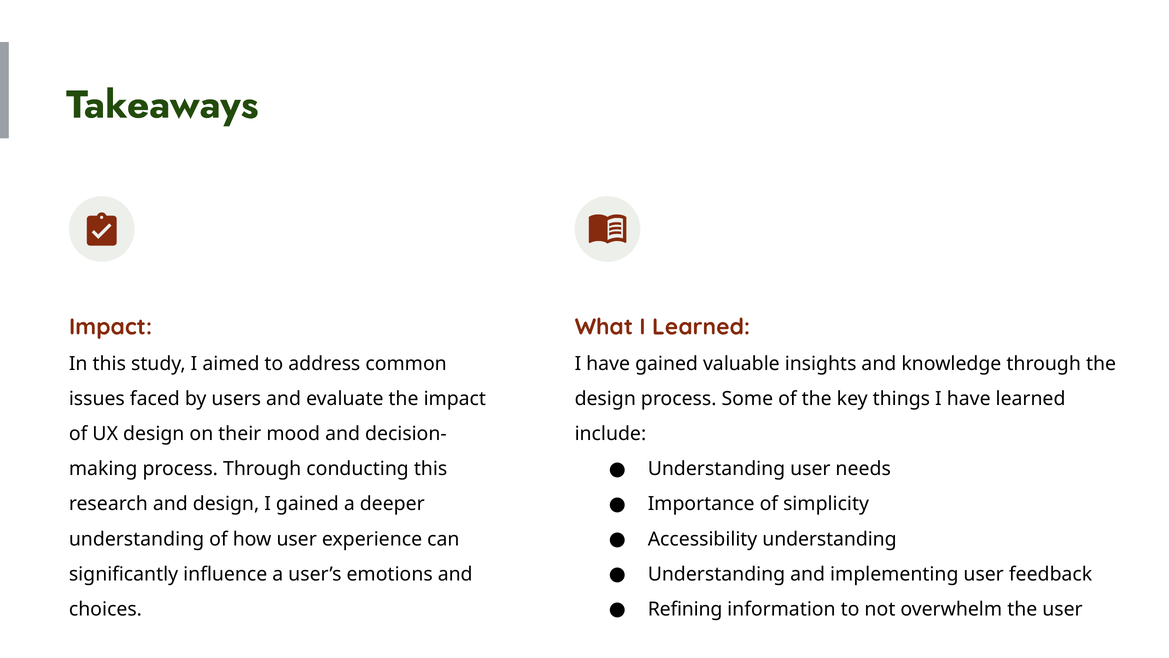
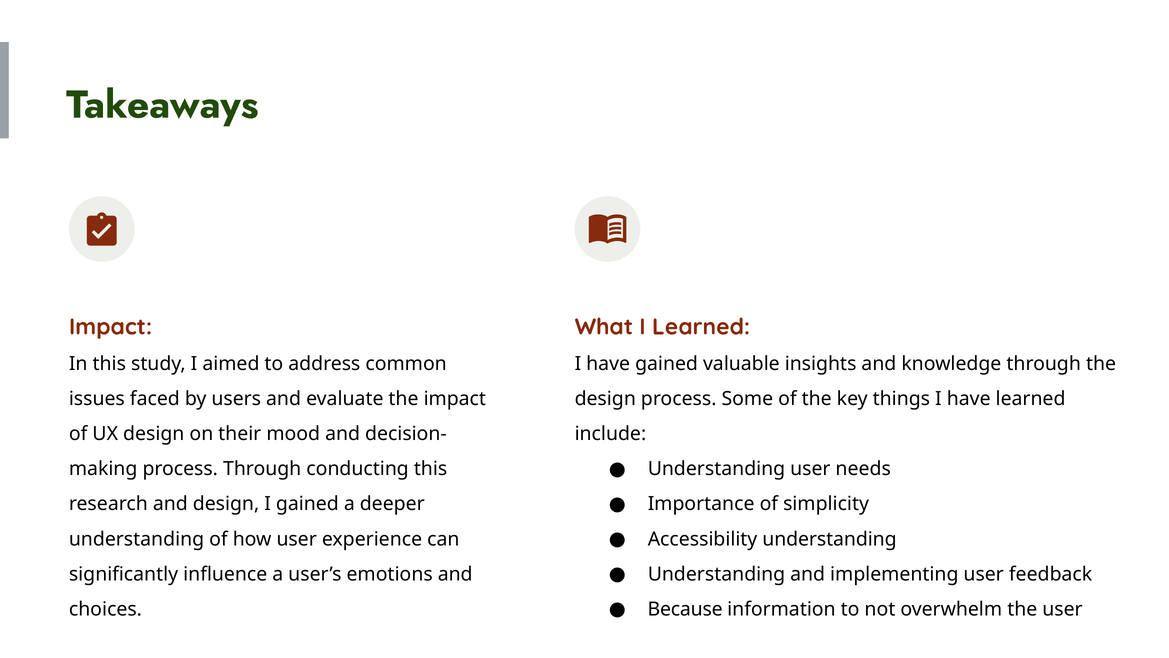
Refining: Refining -> Because
